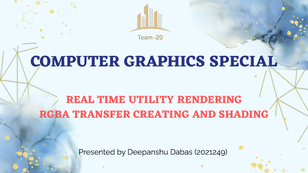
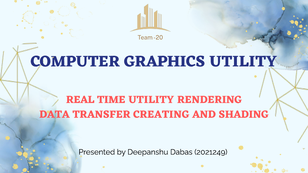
GRAPHICS SPECIAL: SPECIAL -> UTILITY
RGBA: RGBA -> DATA
